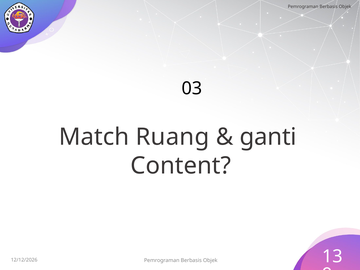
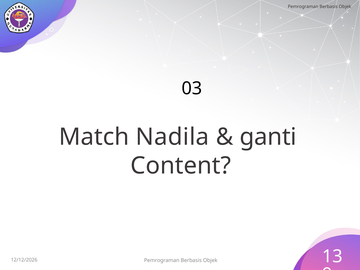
Ruang: Ruang -> Nadila
